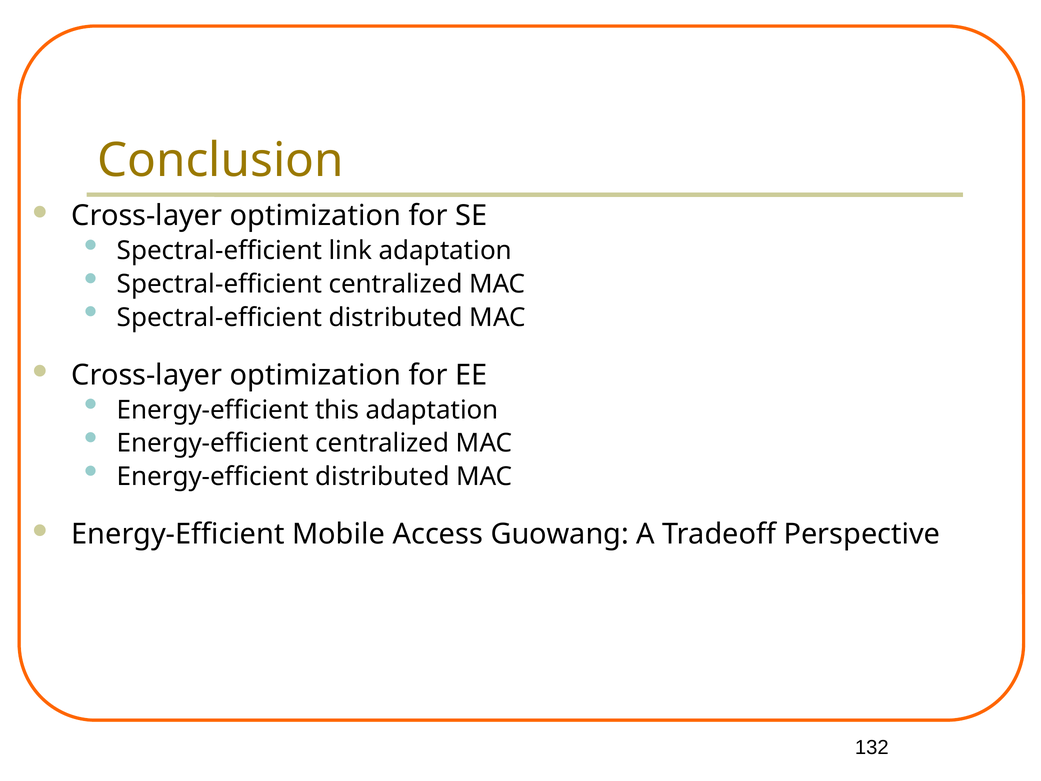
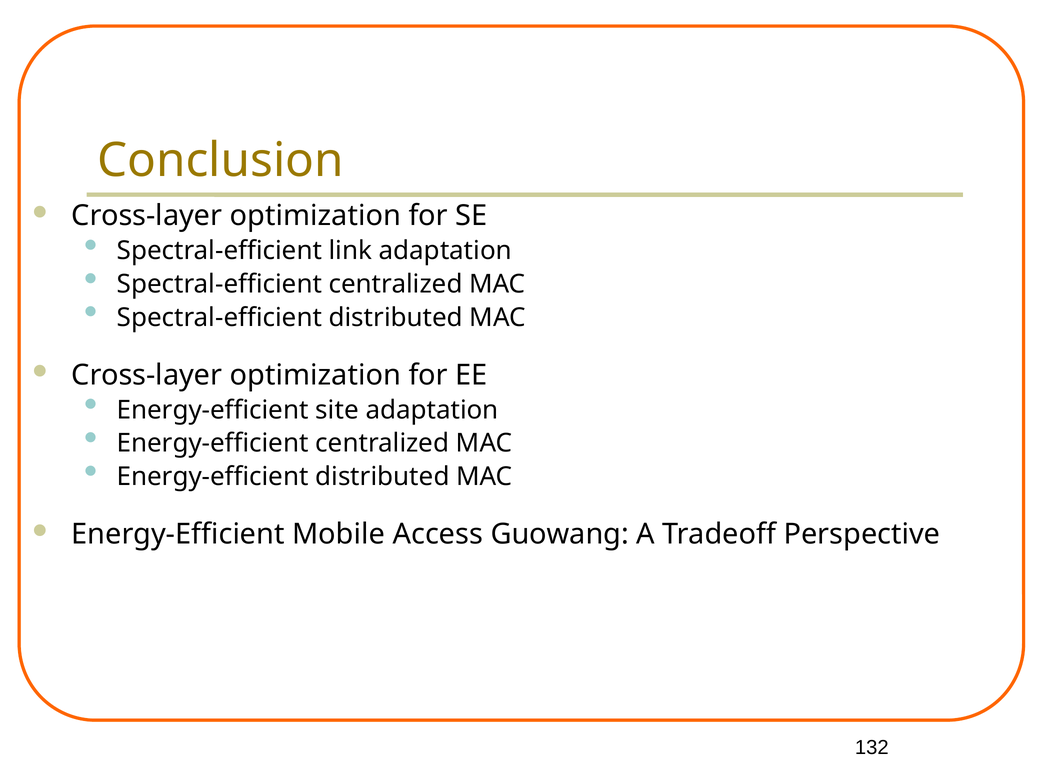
this: this -> site
